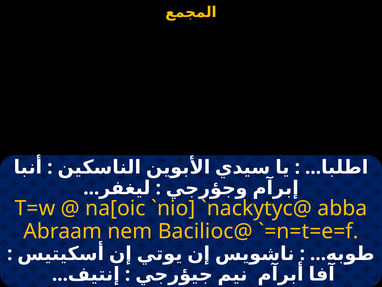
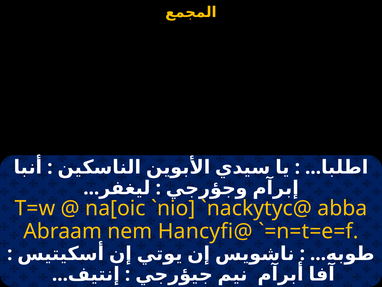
Bacilioc@: Bacilioc@ -> Hancyfi@
